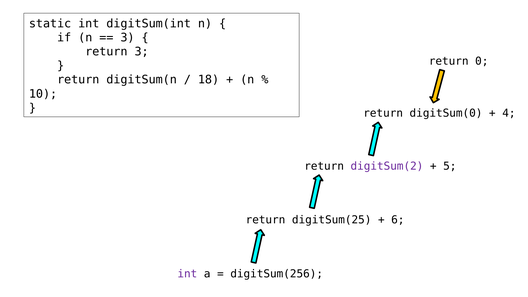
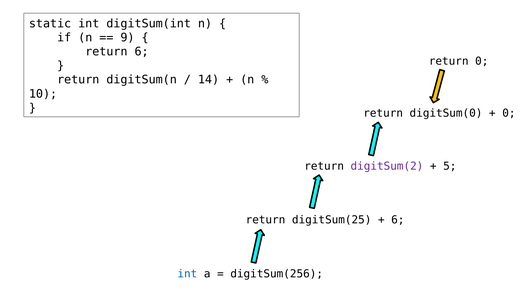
3 at (128, 38): 3 -> 9
return 3: 3 -> 6
18: 18 -> 14
4 at (509, 113): 4 -> 0
int at (187, 274) colour: purple -> blue
